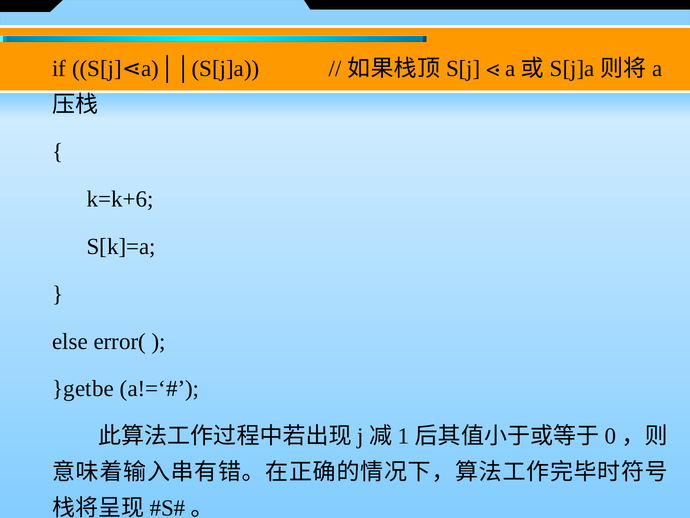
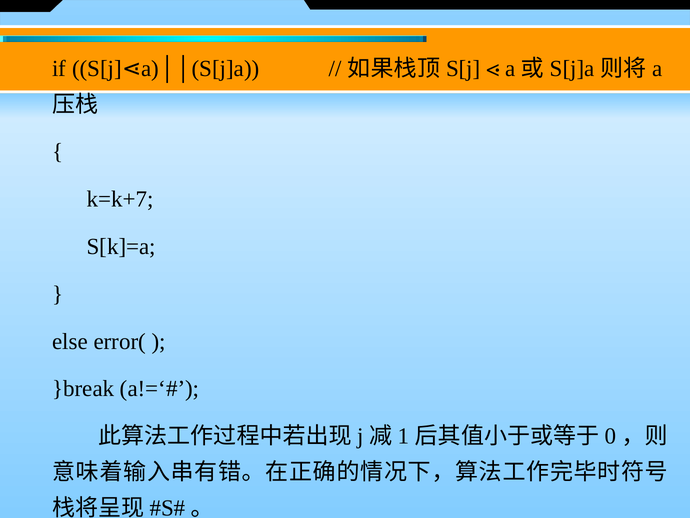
k=k+6: k=k+6 -> k=k+7
}getbe: }getbe -> }break
